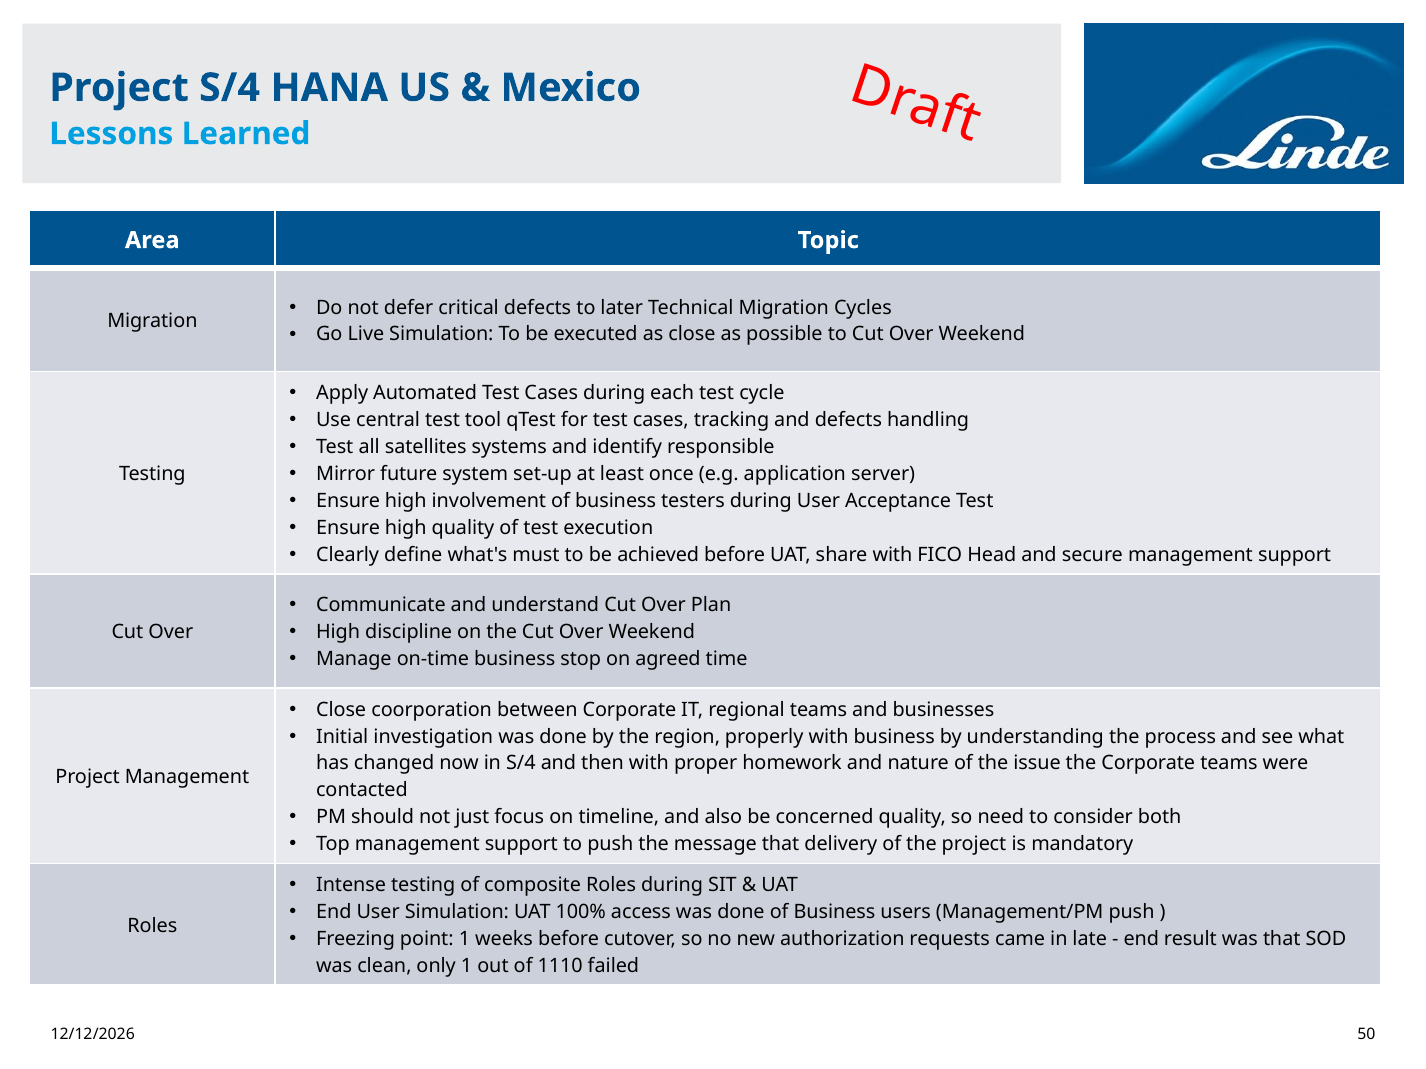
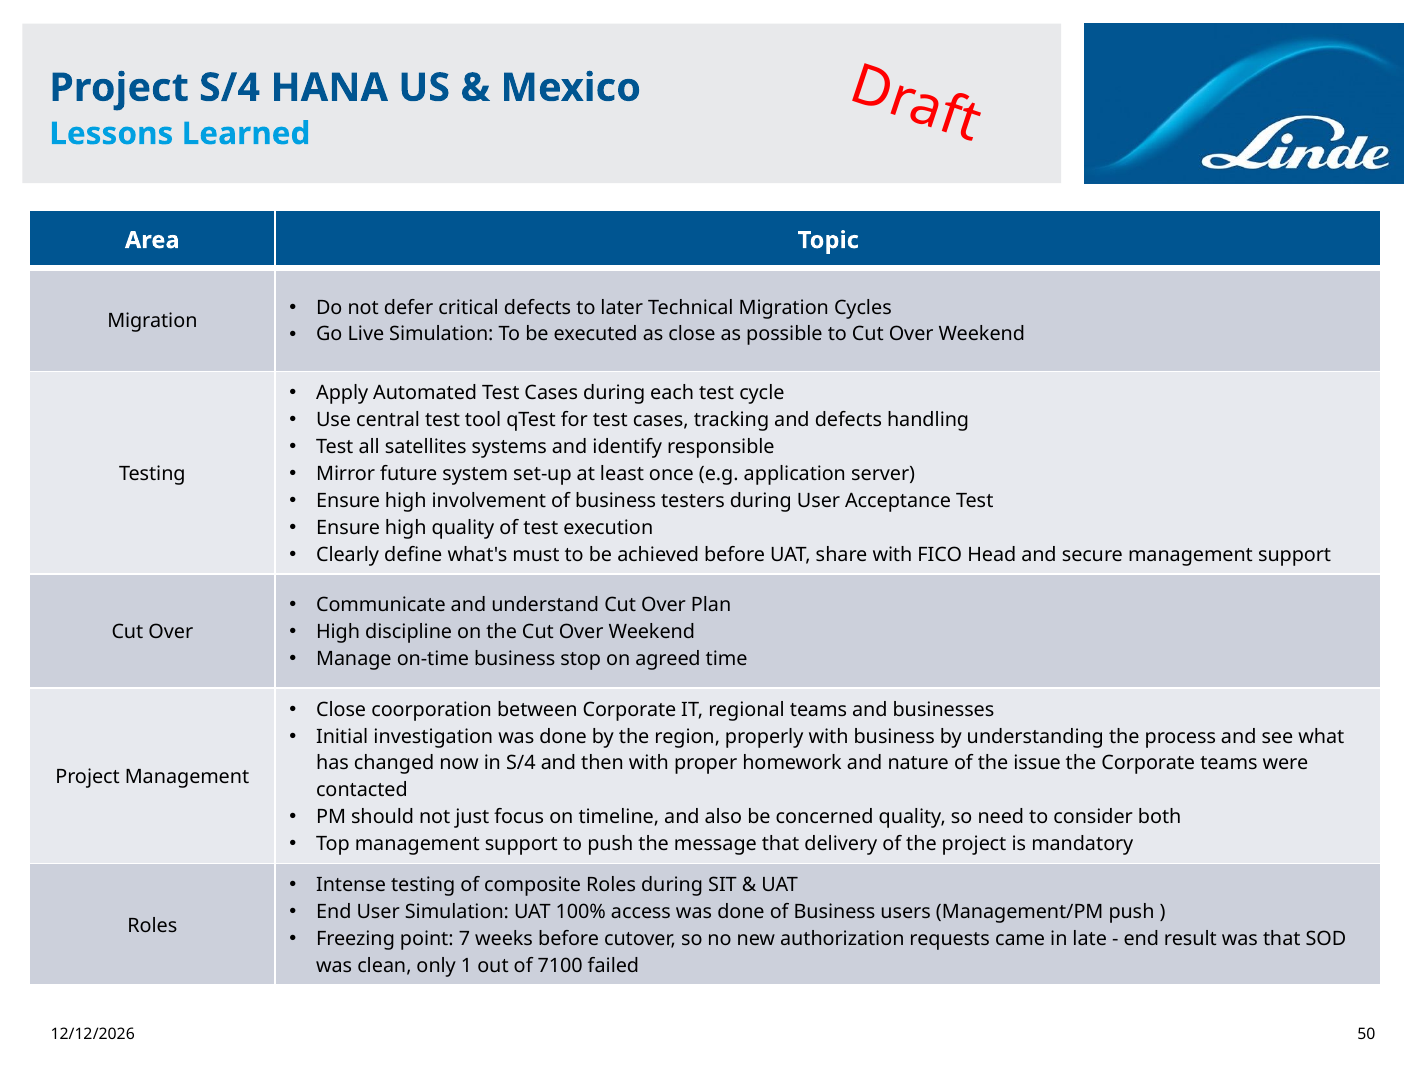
point 1: 1 -> 7
1110: 1110 -> 7100
